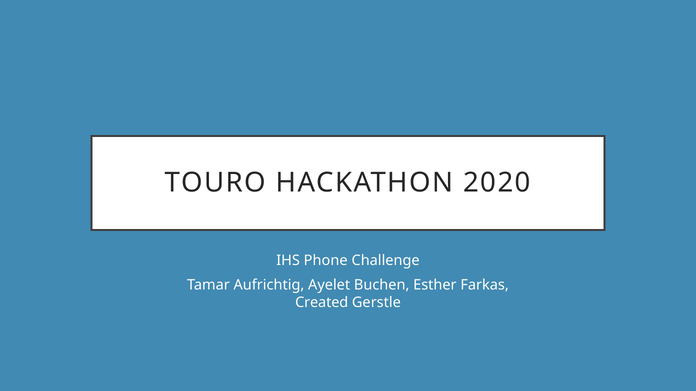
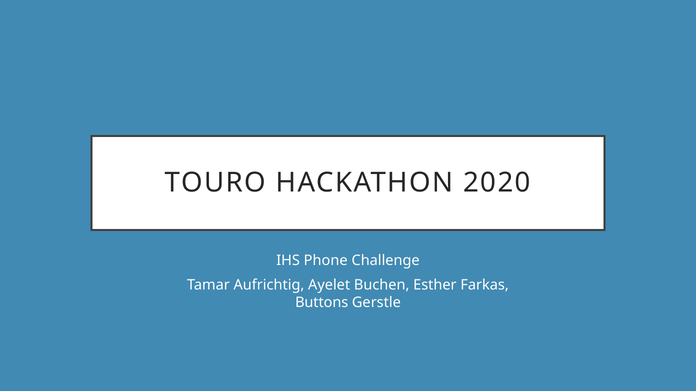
Created: Created -> Buttons
